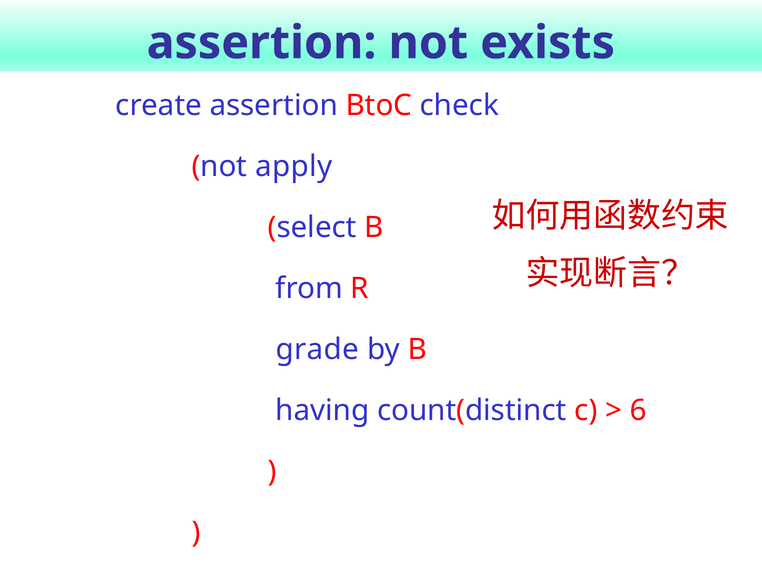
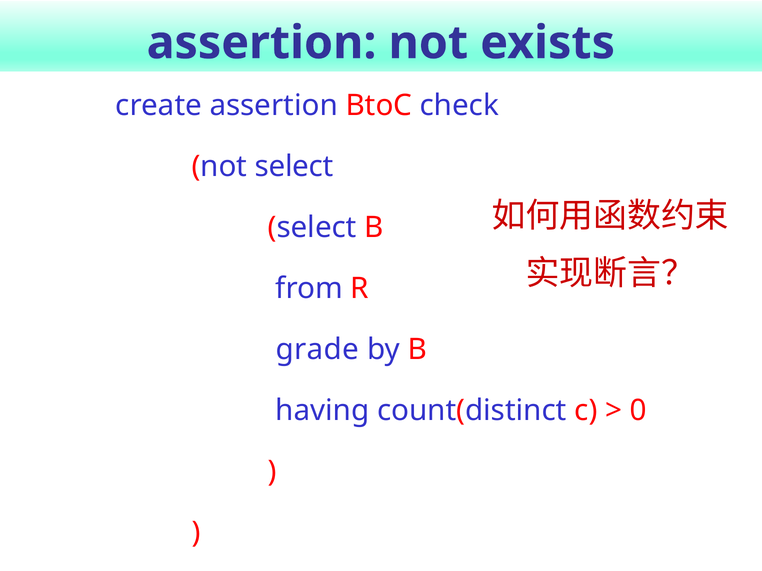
not apply: apply -> select
6: 6 -> 0
